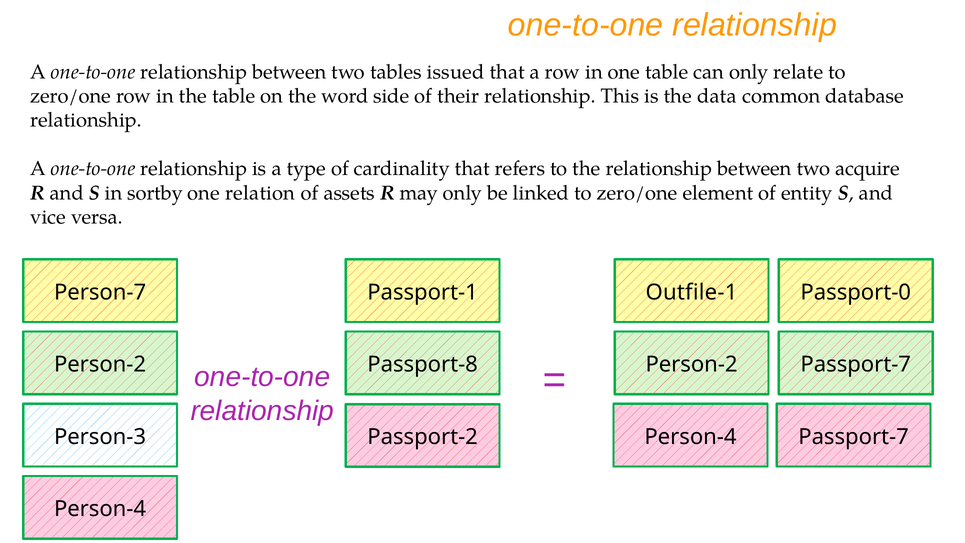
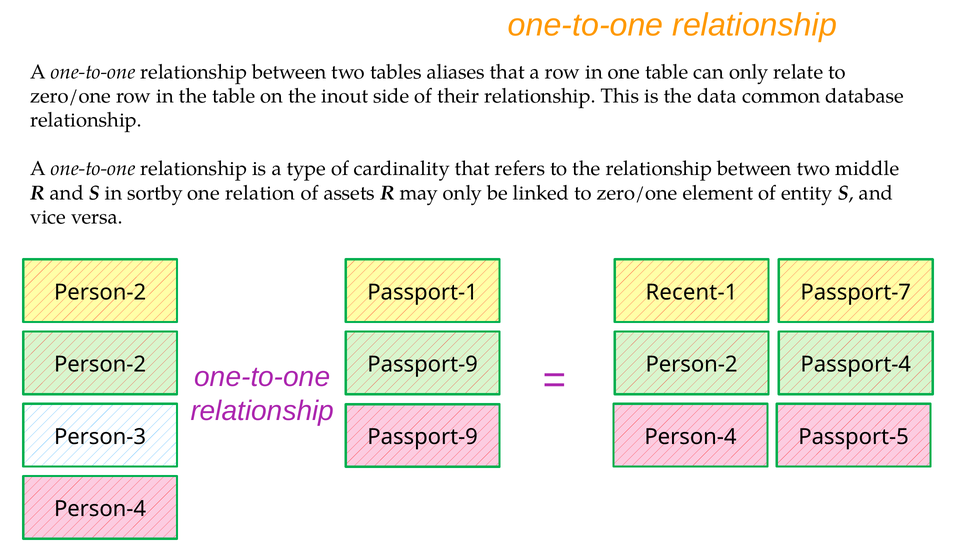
issued: issued -> aliases
word: word -> inout
acquire: acquire -> middle
Person-7 at (100, 292): Person-7 -> Person-2
Outfile-1: Outfile-1 -> Recent-1
Passport-0: Passport-0 -> Passport-7
Person-2 Passport-8: Passport-8 -> Passport-9
Person-2 Passport-7: Passport-7 -> Passport-4
Person-3 Passport-2: Passport-2 -> Passport-9
Person-4 Passport-7: Passport-7 -> Passport-5
